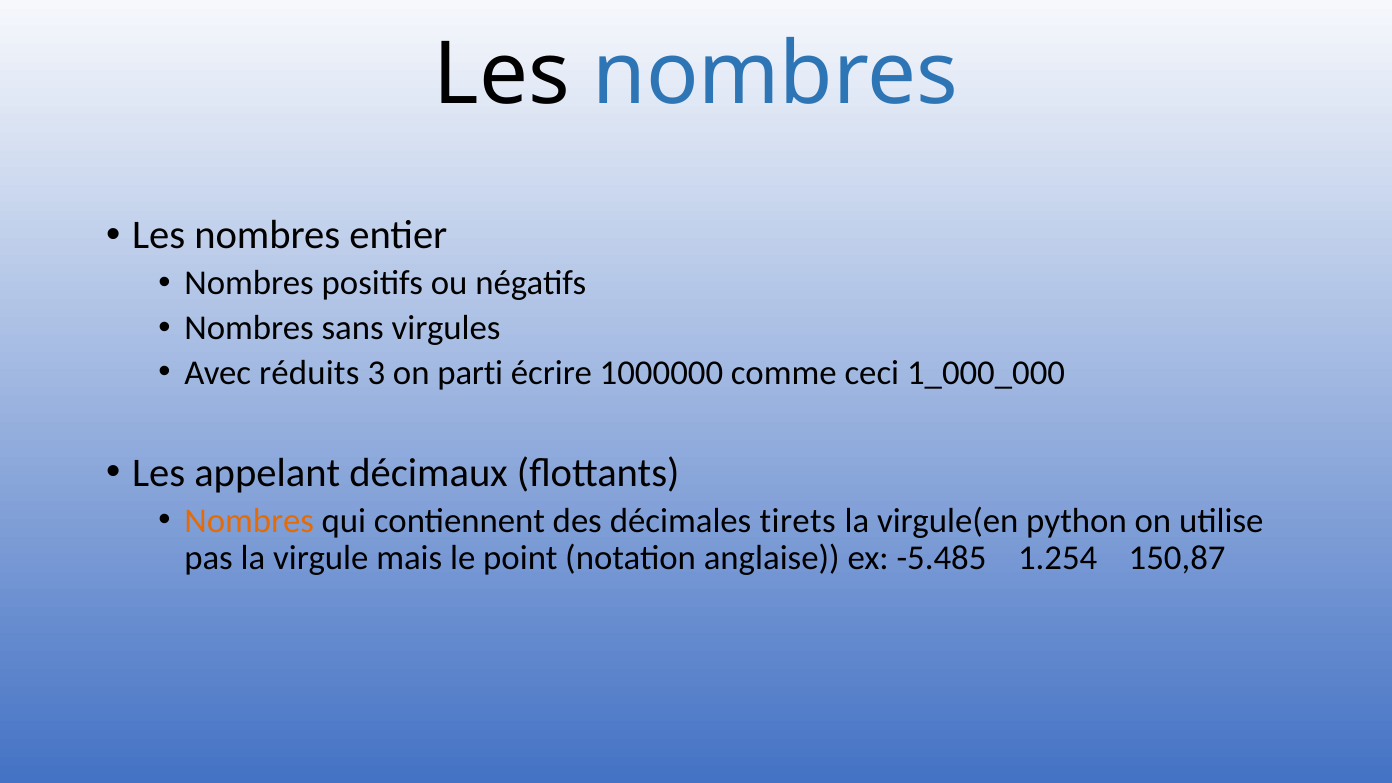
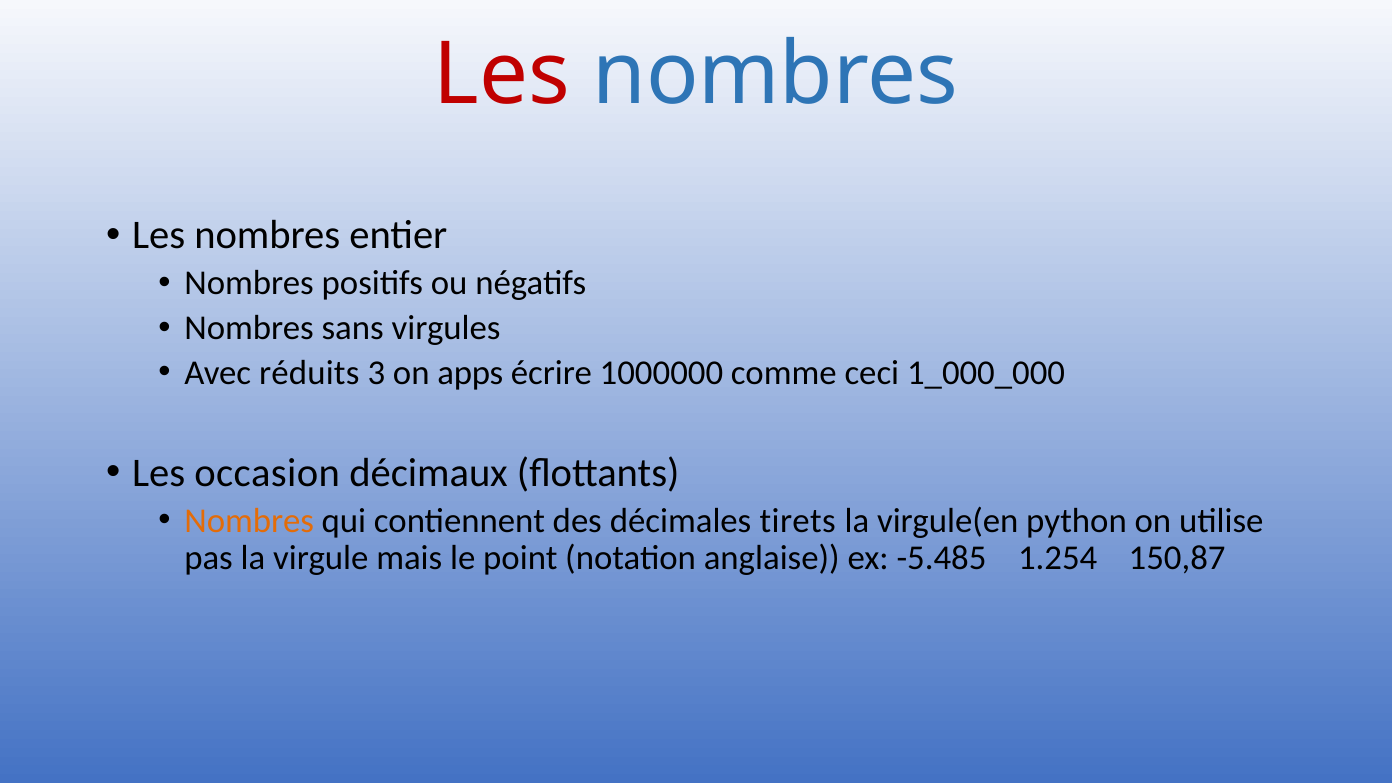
Les at (502, 75) colour: black -> red
parti: parti -> apps
appelant: appelant -> occasion
